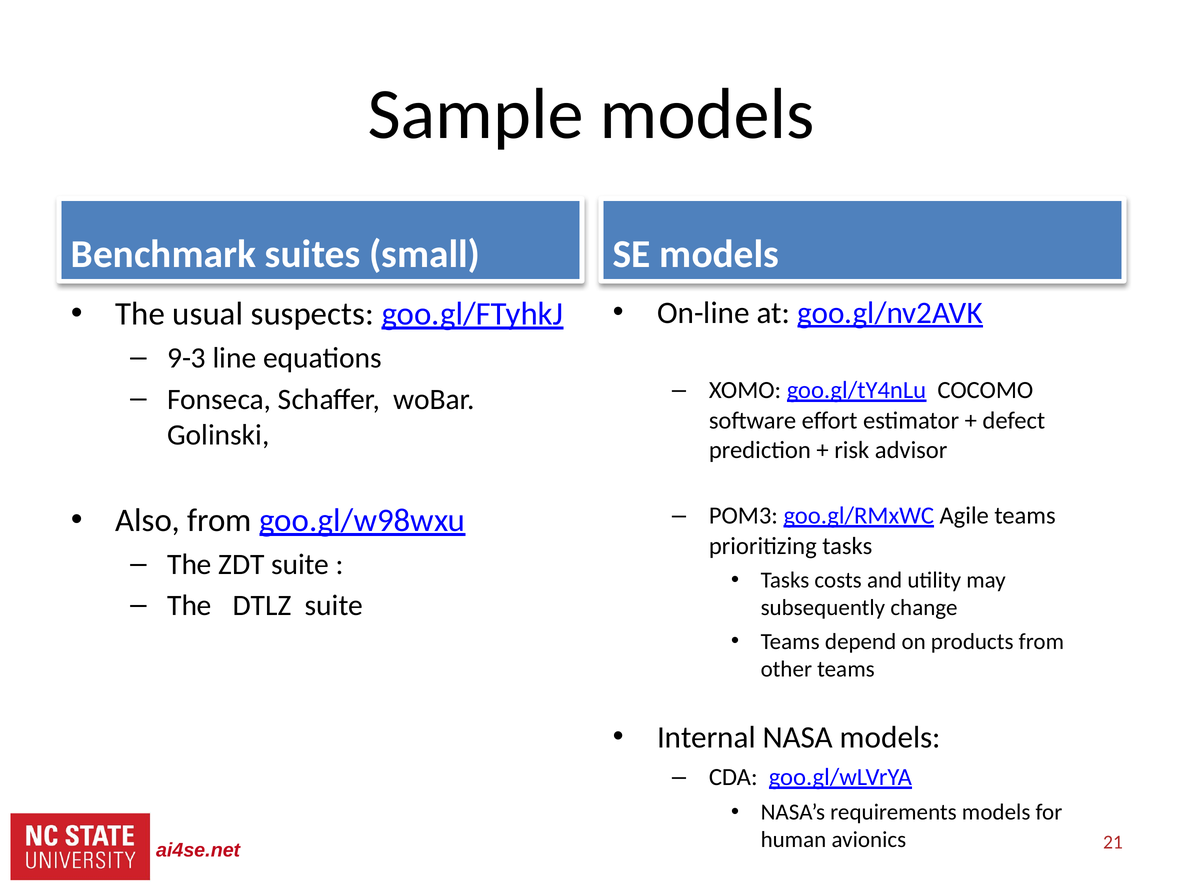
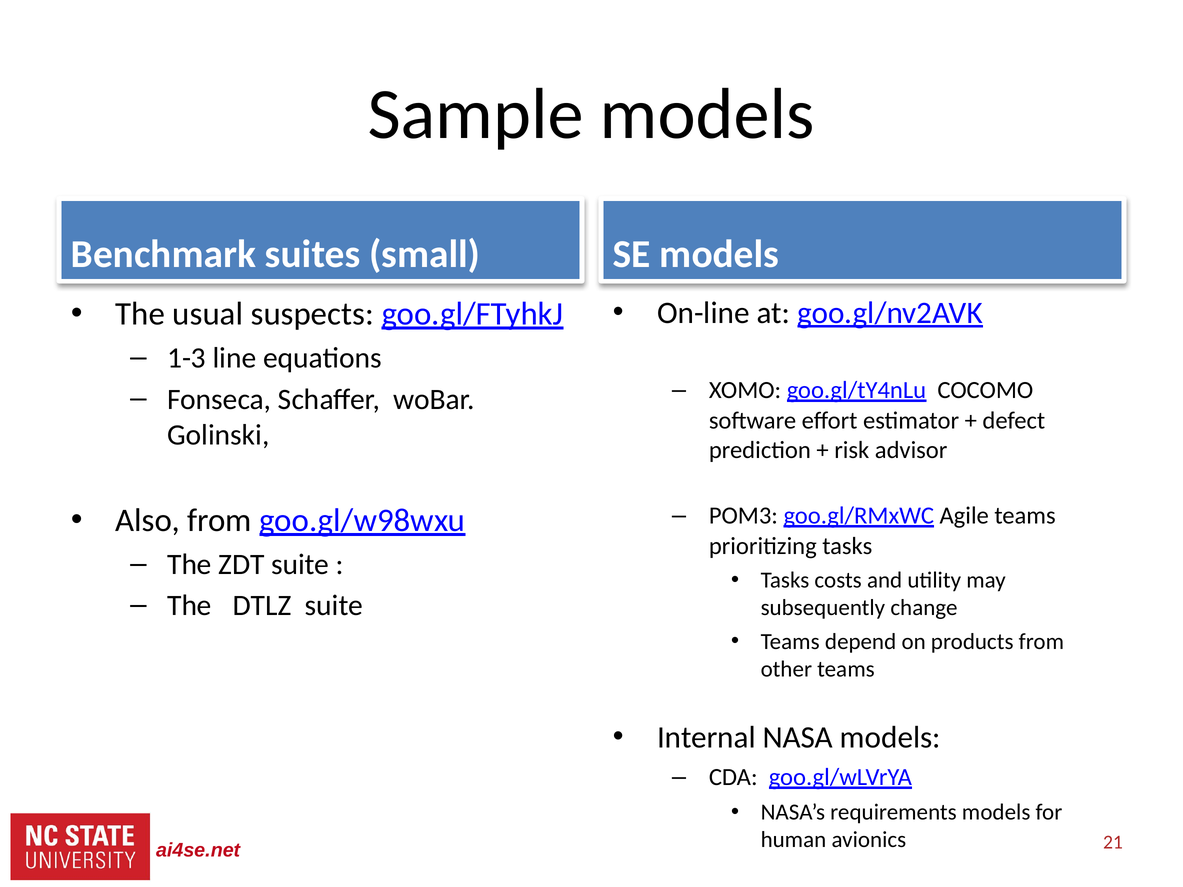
9-3: 9-3 -> 1-3
